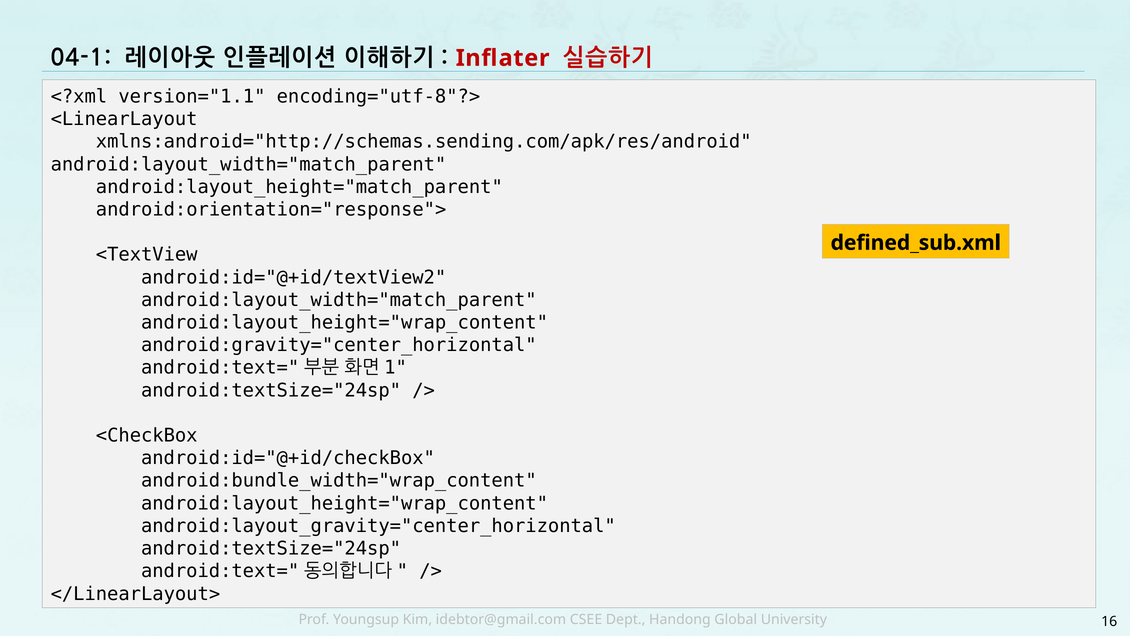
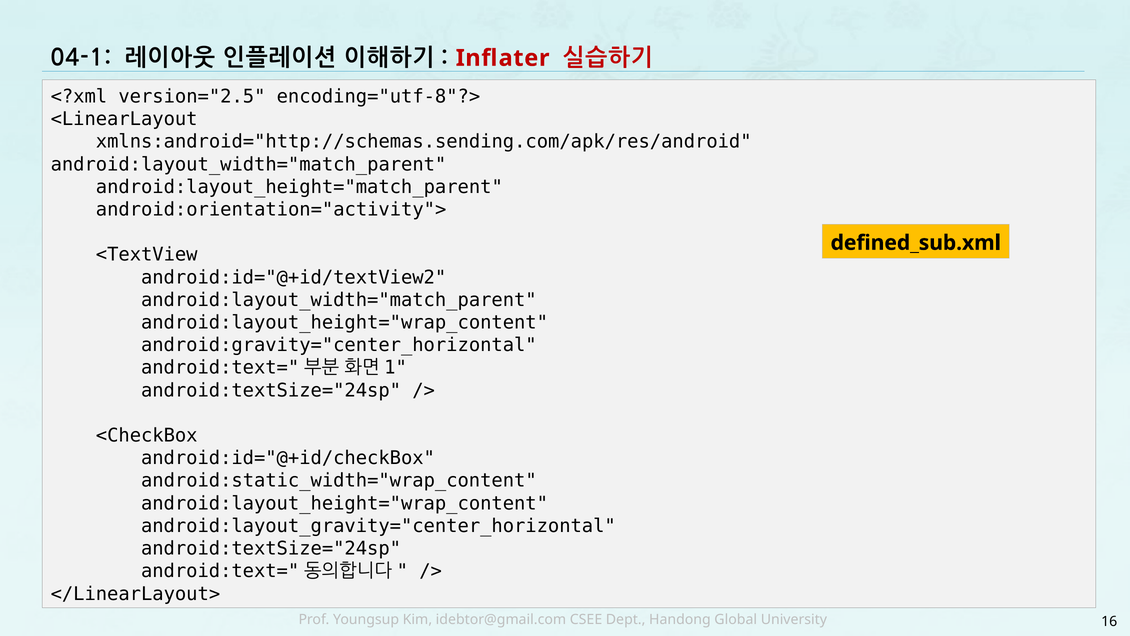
version="1.1: version="1.1 -> version="2.5
android:orientation="response">: android:orientation="response"> -> android:orientation="activity">
android:bundle_width="wrap_content: android:bundle_width="wrap_content -> android:static_width="wrap_content
